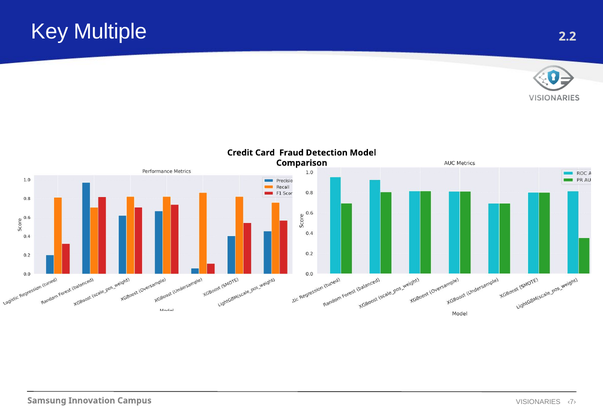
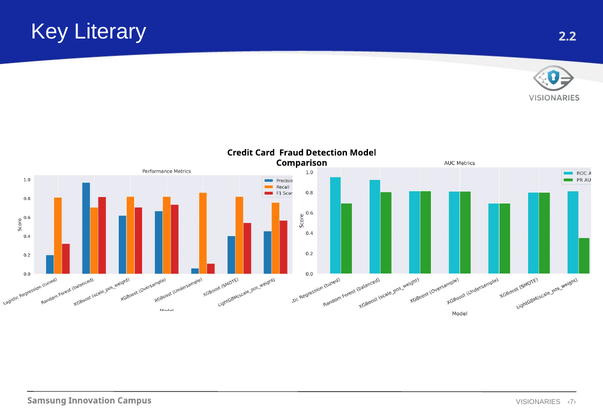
Multiple: Multiple -> Literary
